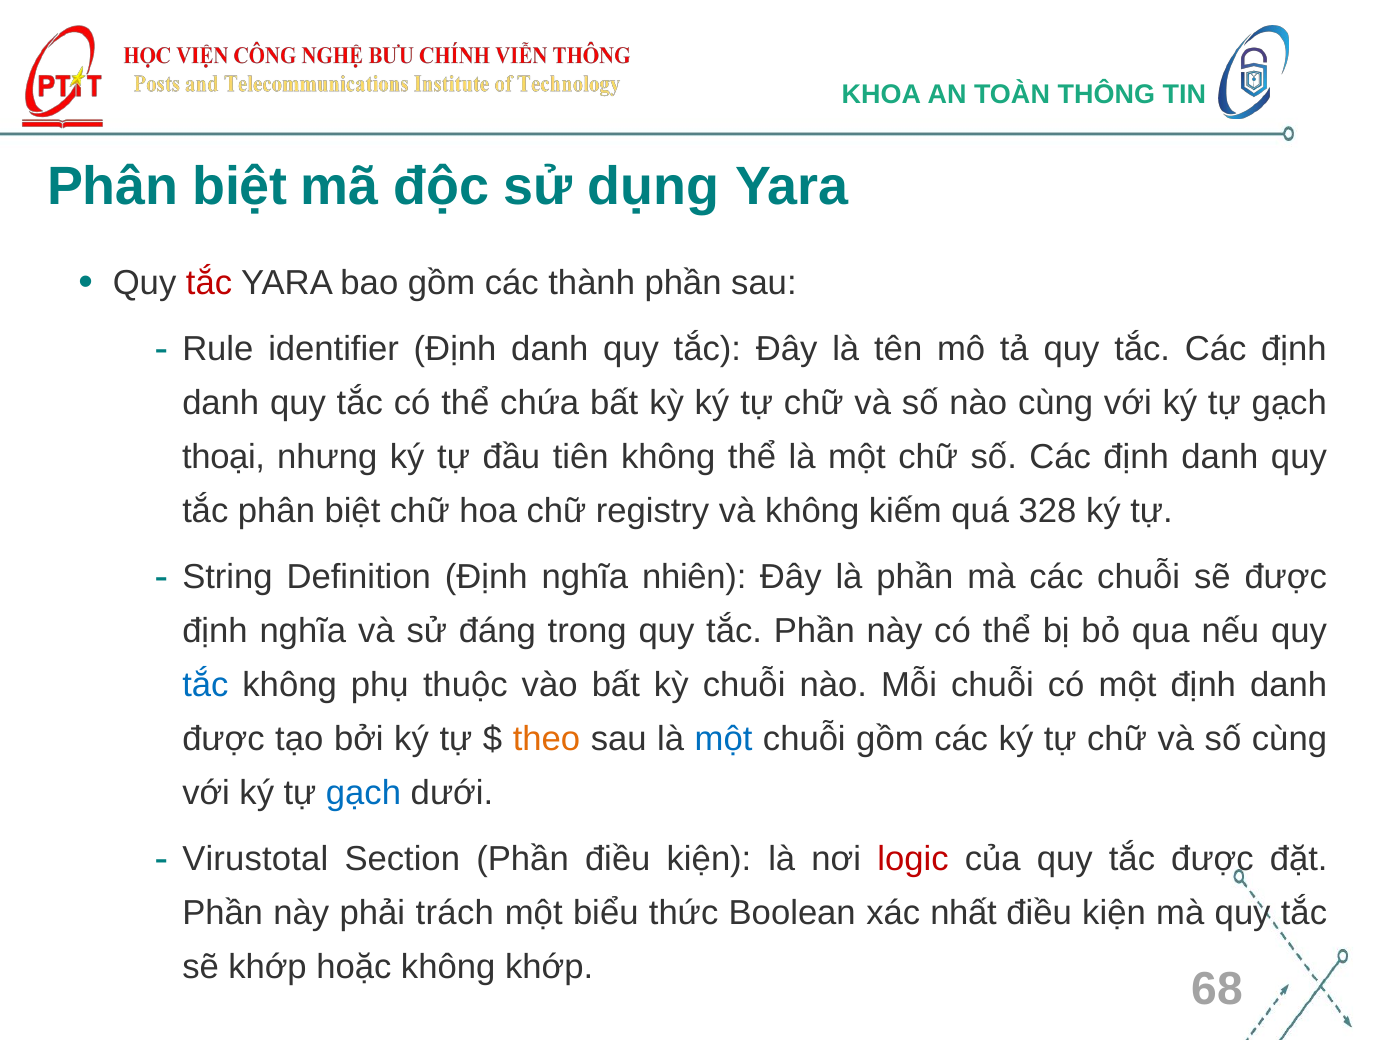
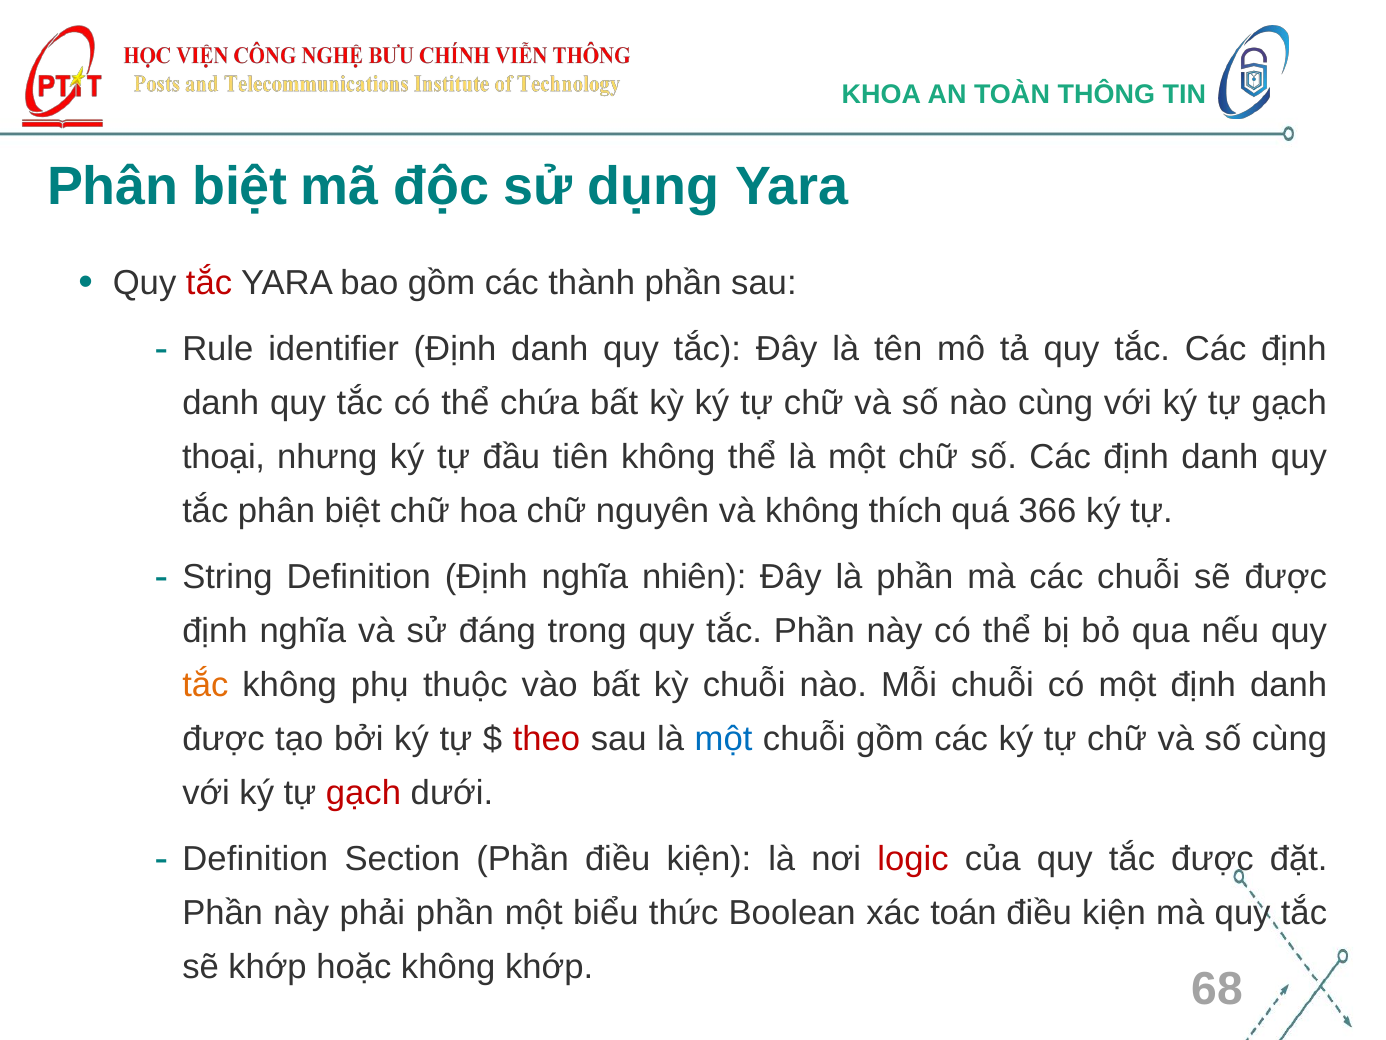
registry: registry -> nguyên
kiếm: kiếm -> thích
328: 328 -> 366
tắc at (205, 685) colour: blue -> orange
theo colour: orange -> red
gạch at (363, 793) colour: blue -> red
Virustotal at (255, 858): Virustotal -> Definition
phải trách: trách -> phần
nhất: nhất -> toán
